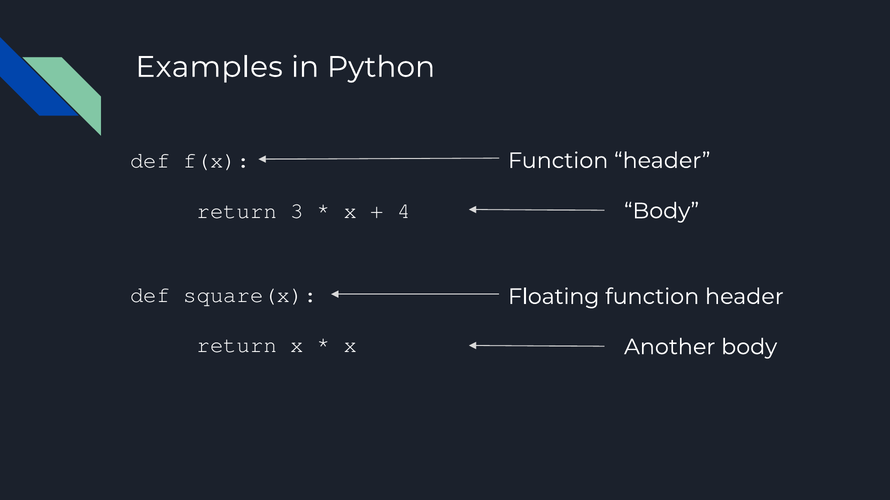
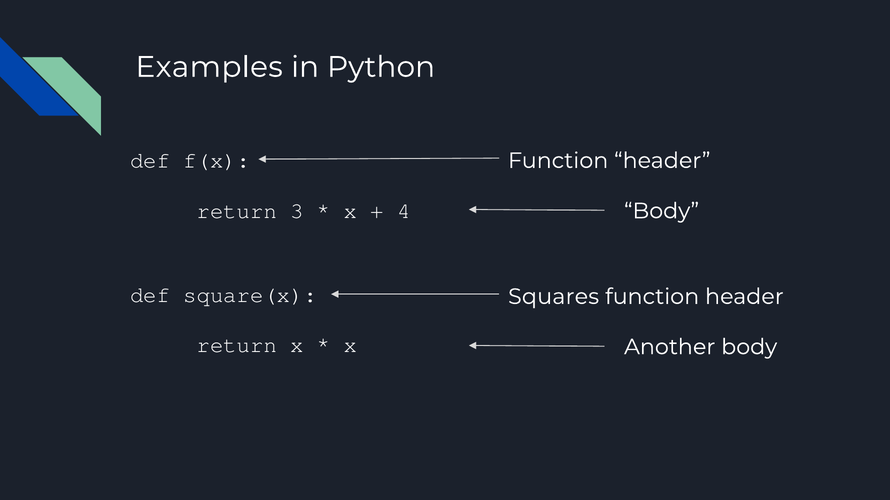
Floating: Floating -> Squares
